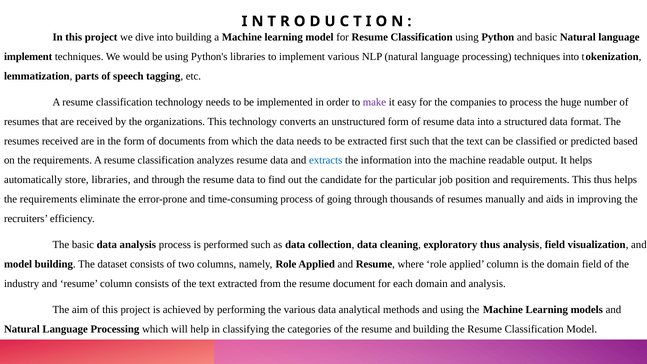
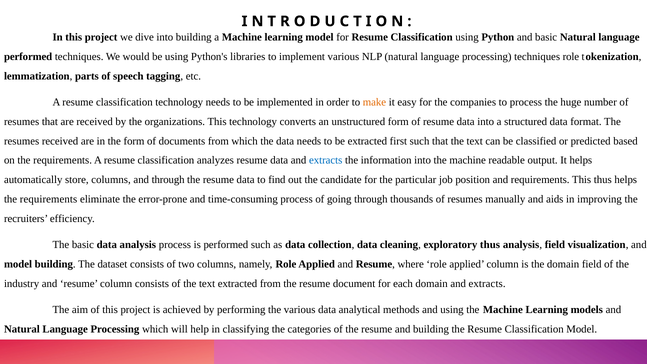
implement at (28, 57): implement -> performed
techniques into: into -> role
make colour: purple -> orange
store libraries: libraries -> columns
domain and analysis: analysis -> extracts
